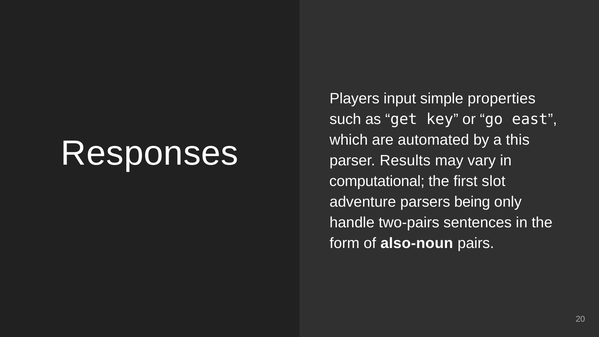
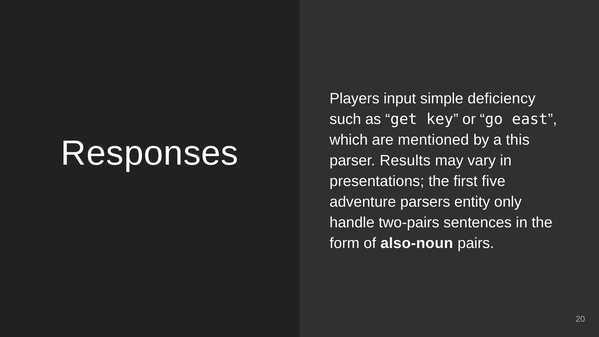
properties: properties -> deficiency
automated: automated -> mentioned
computational: computational -> presentations
slot: slot -> five
being: being -> entity
